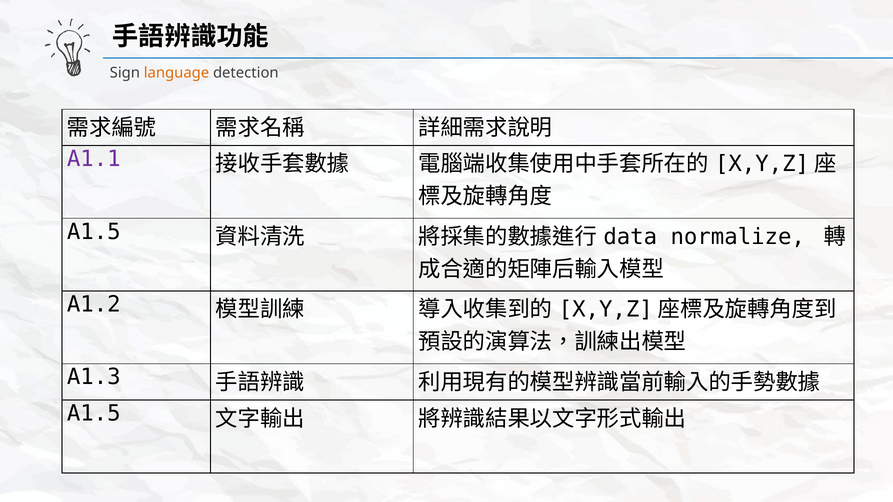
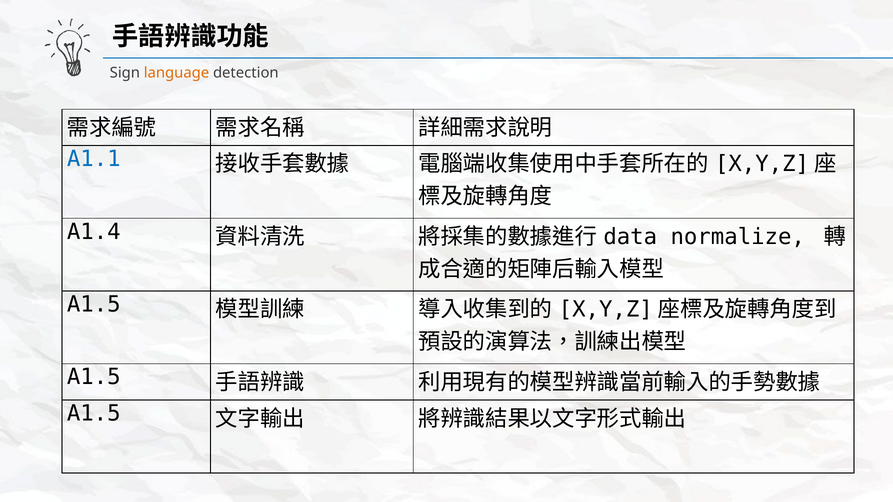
A1.1 colour: purple -> blue
A1.5 at (94, 232): A1.5 -> A1.4
A1.2 at (94, 305): A1.2 -> A1.5
A1.3 at (94, 377): A1.3 -> A1.5
